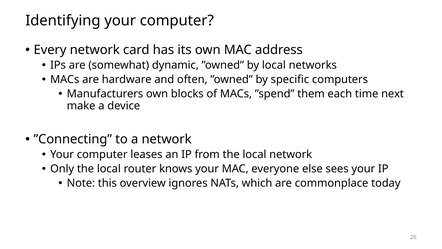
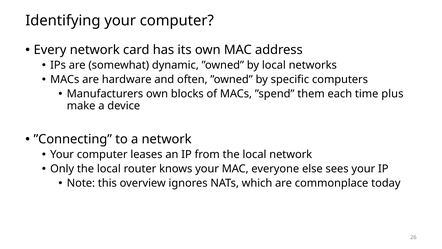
next: next -> plus
